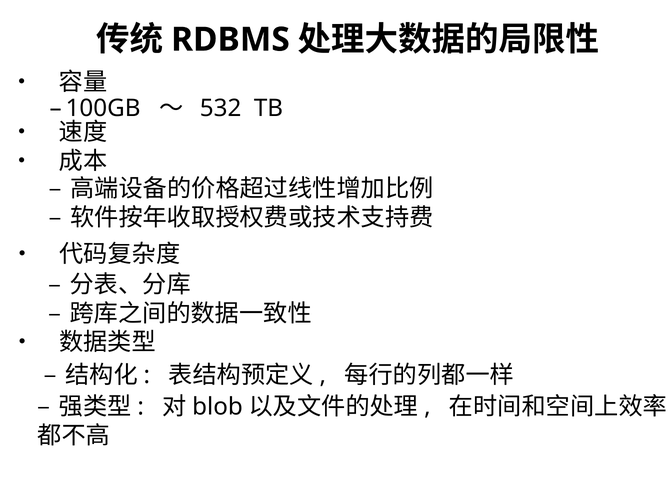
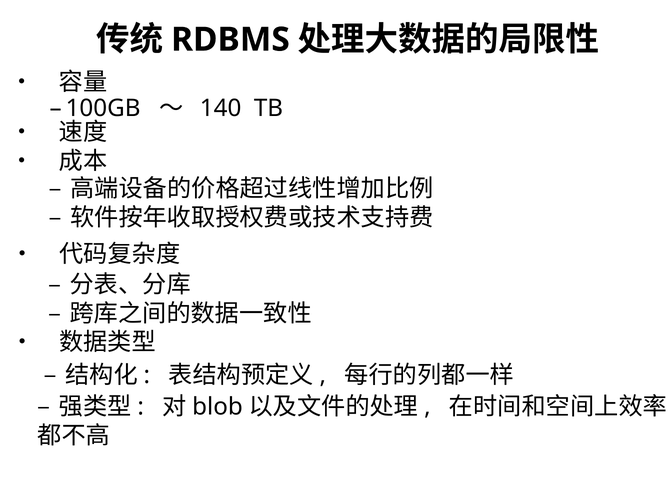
532: 532 -> 140
